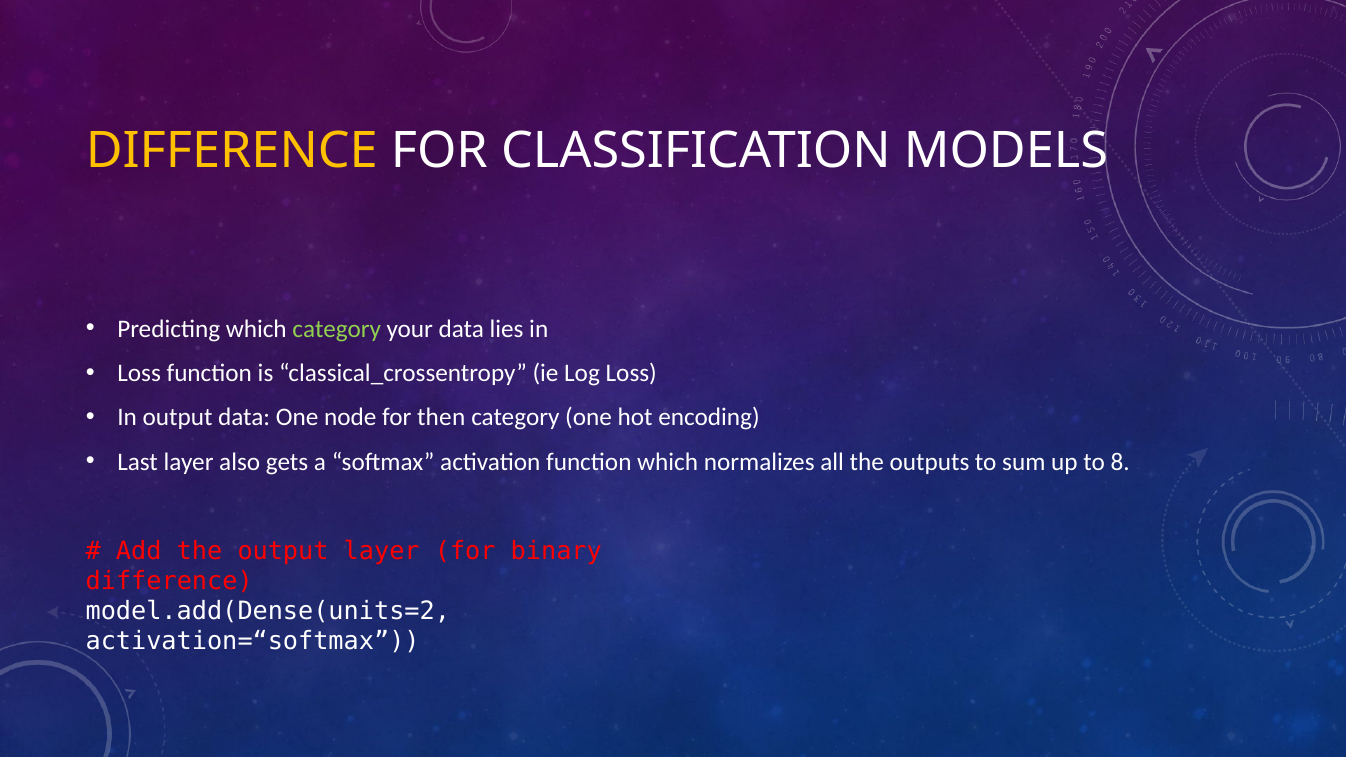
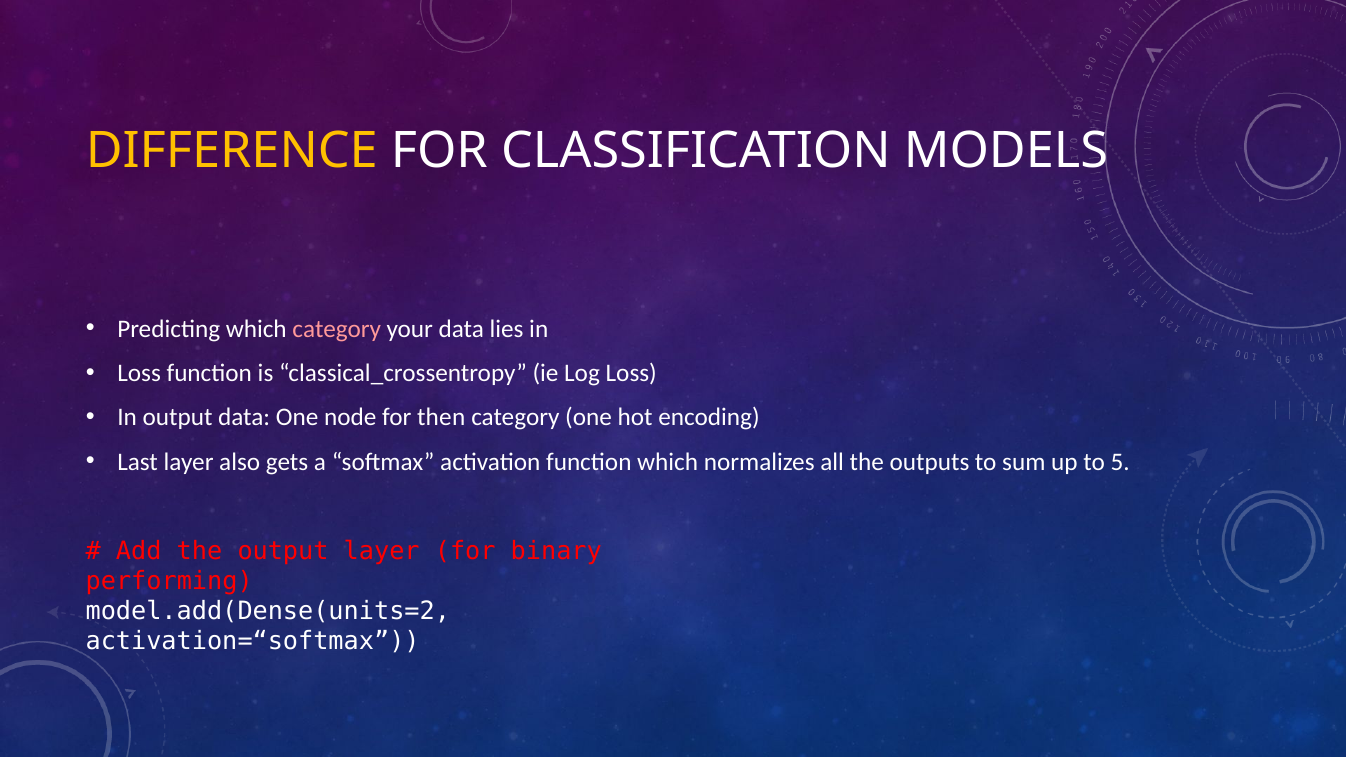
category at (337, 329) colour: light green -> pink
8: 8 -> 5
difference at (169, 581): difference -> performing
